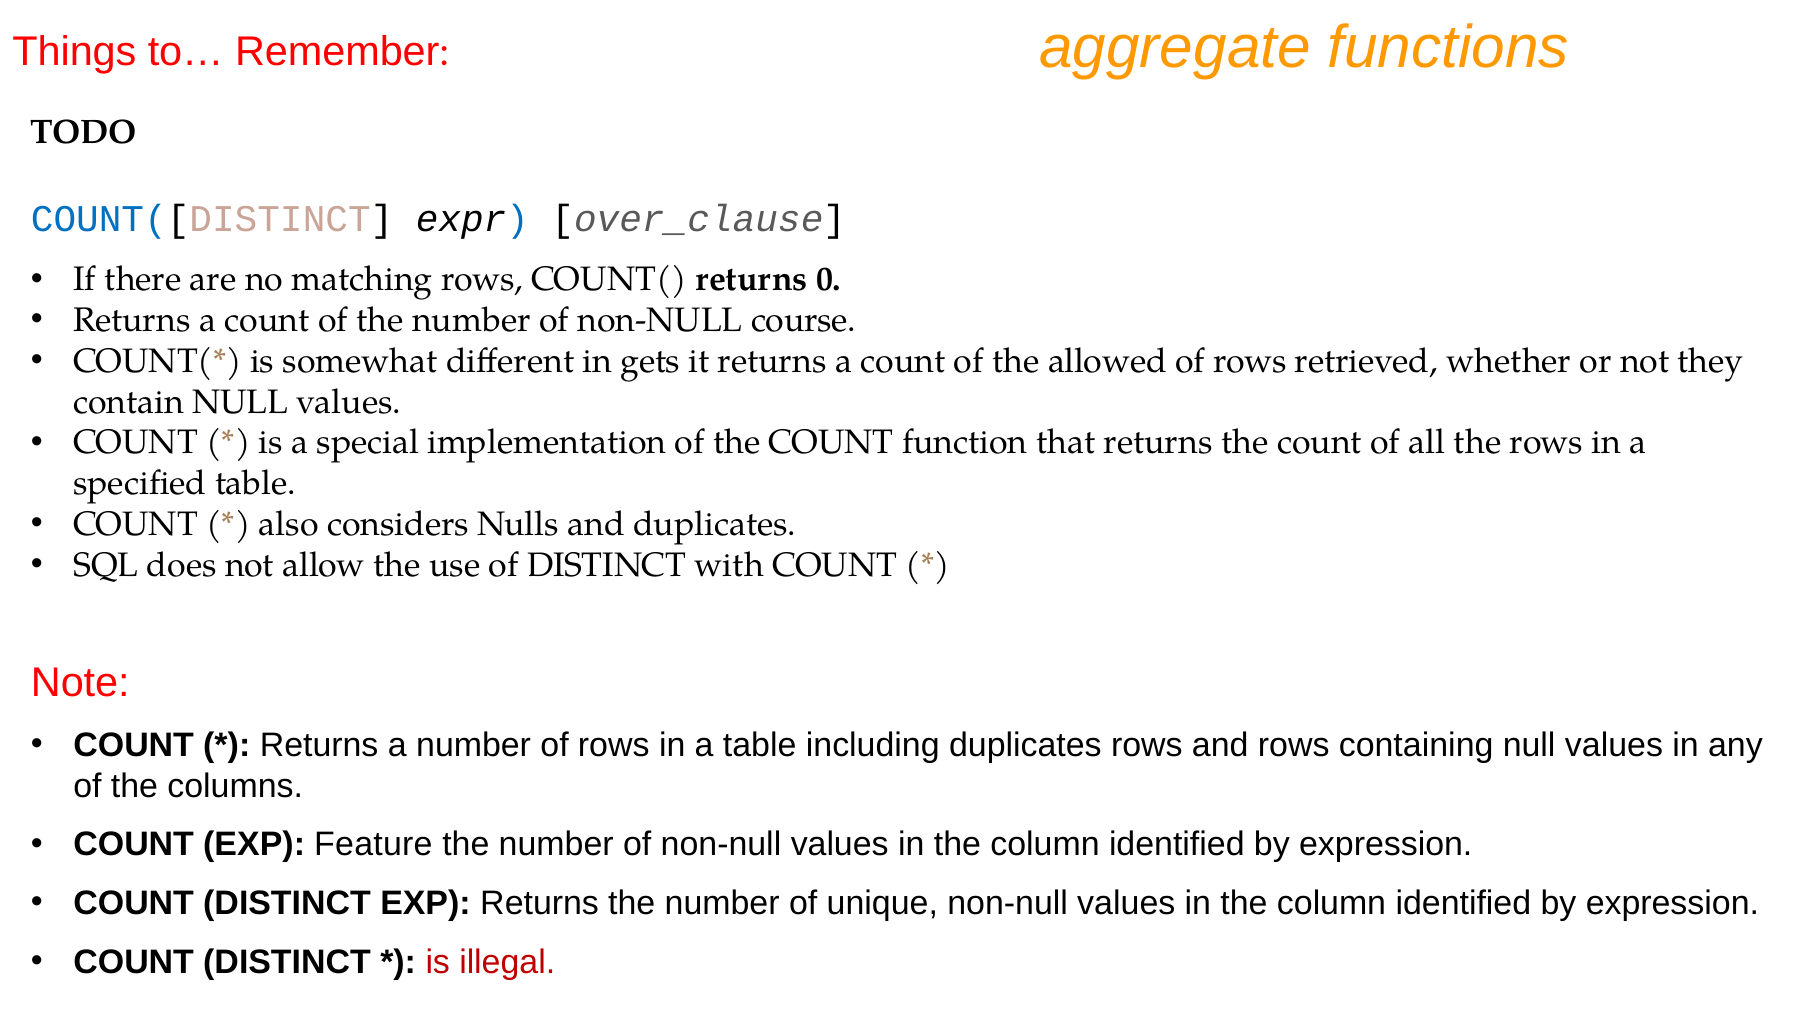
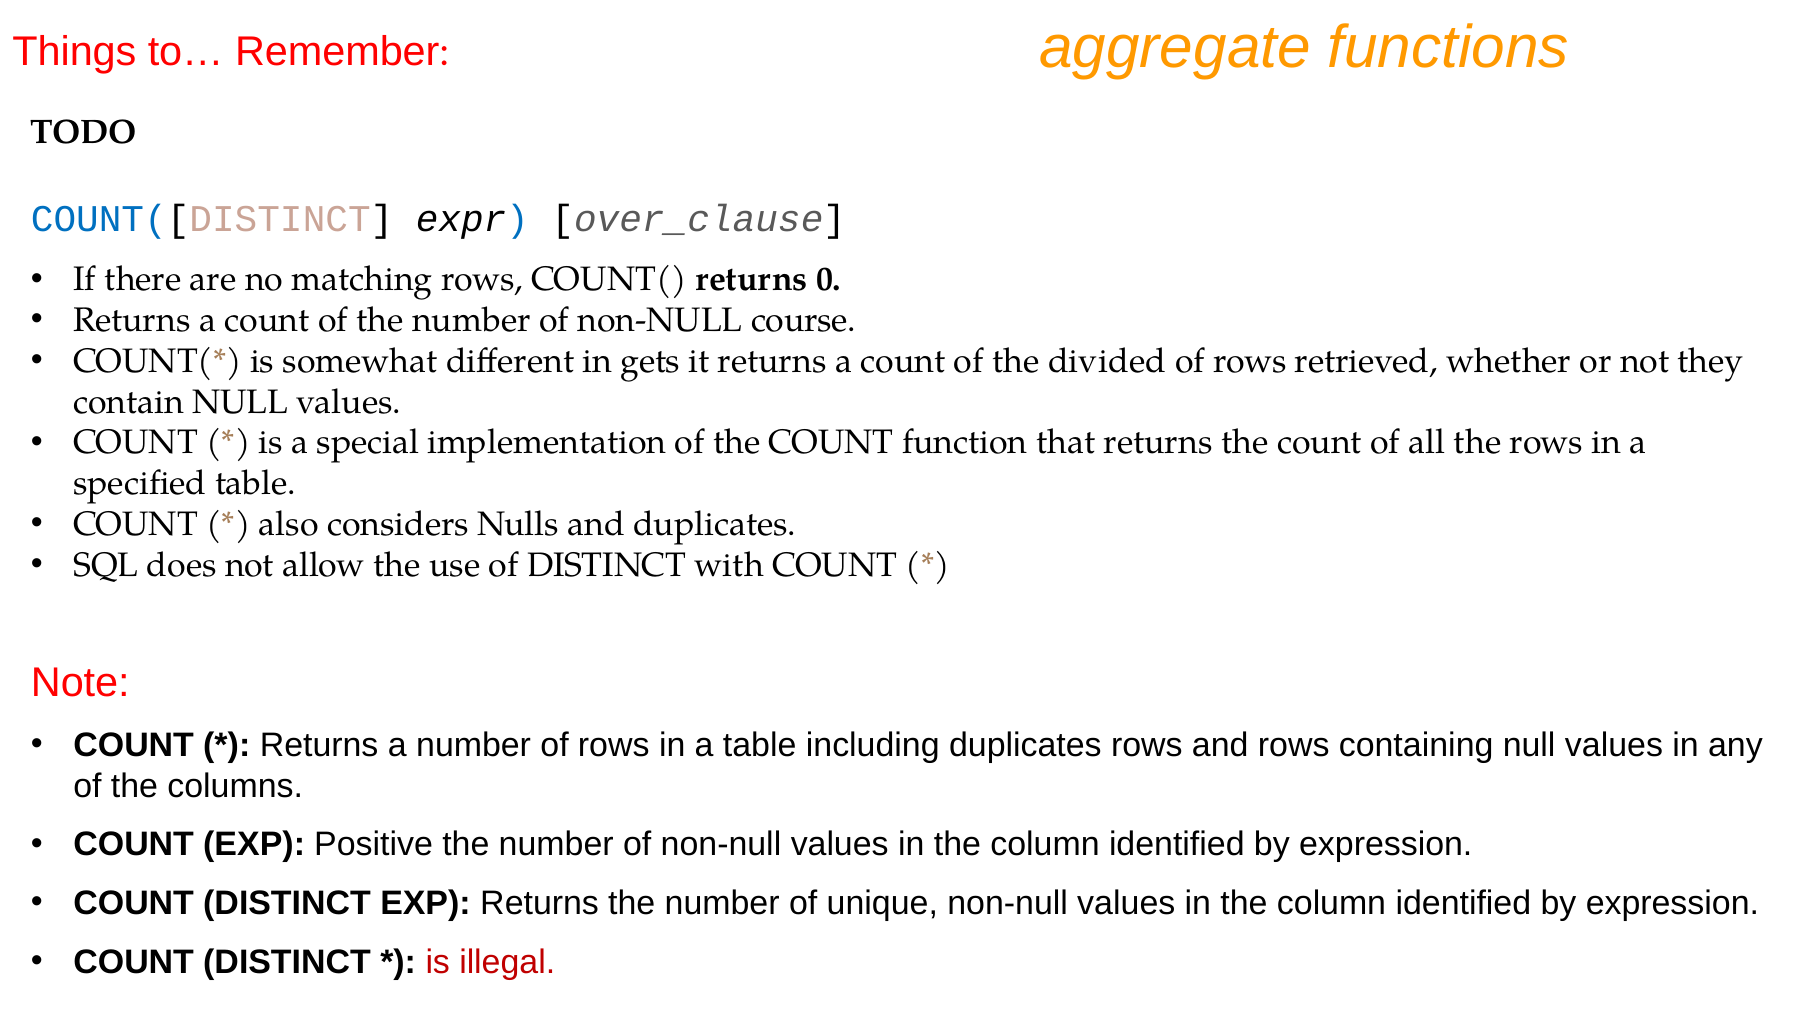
allowed: allowed -> divided
Feature: Feature -> Positive
